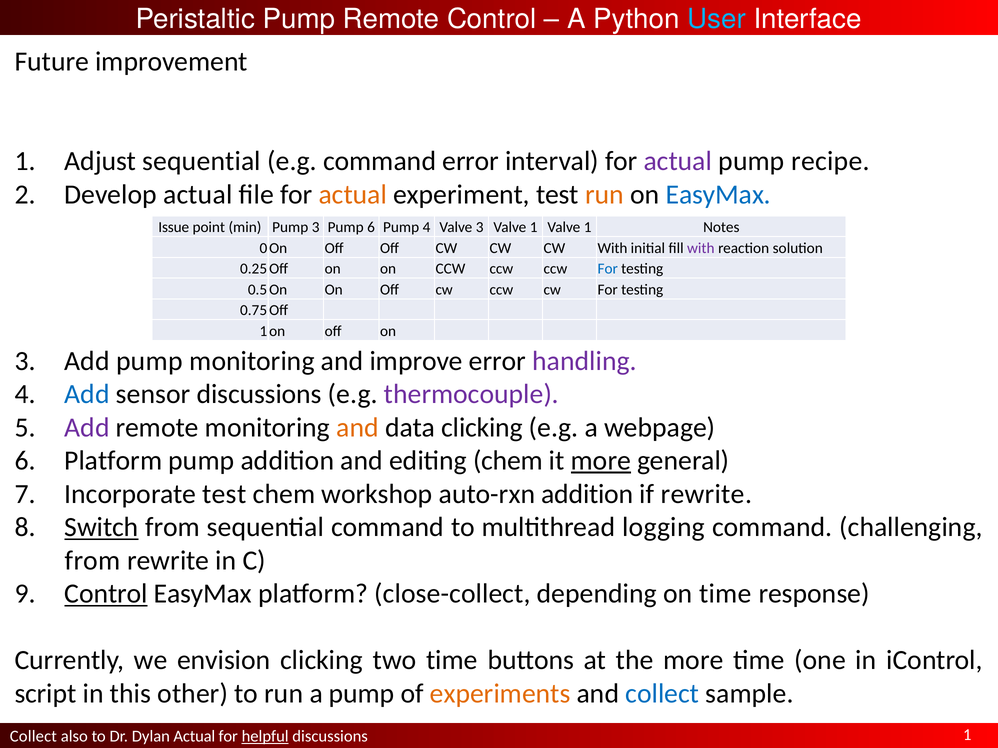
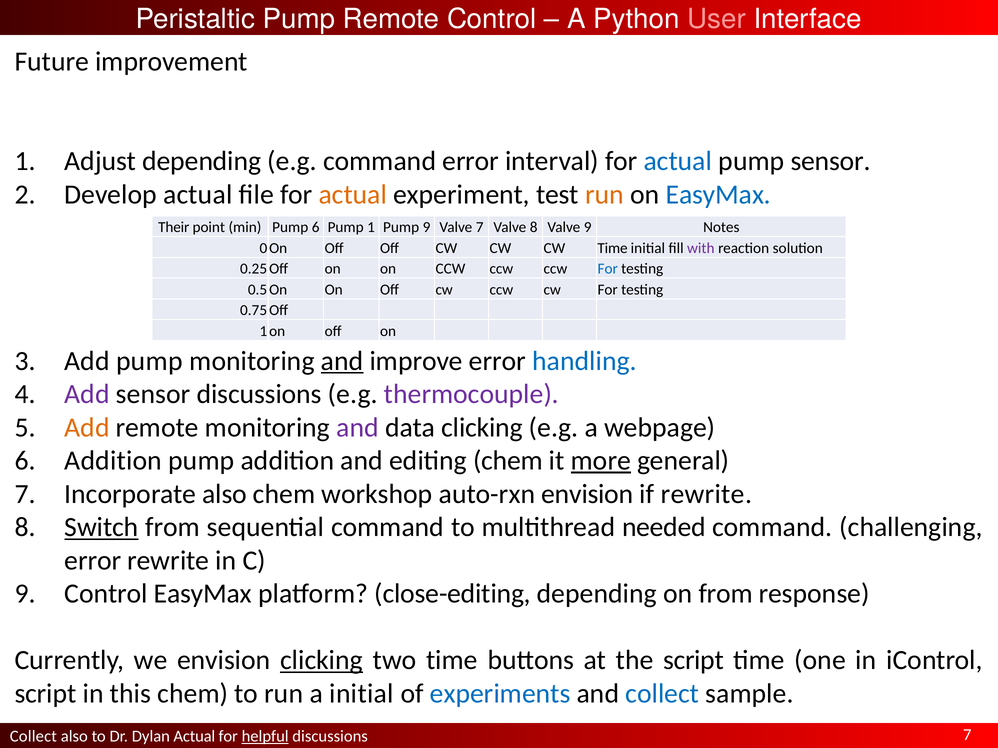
User colour: light blue -> pink
Adjust sequential: sequential -> depending
actual at (678, 161) colour: purple -> blue
pump recipe: recipe -> sensor
Issue: Issue -> Their
Pump 3: 3 -> 6
Pump 6: 6 -> 1
Pump 4: 4 -> 9
Valve 3: 3 -> 7
1 at (534, 228): 1 -> 8
1 at (588, 228): 1 -> 9
CW With: With -> Time
and at (342, 361) underline: none -> present
handling colour: purple -> blue
Add at (87, 394) colour: blue -> purple
Add at (87, 428) colour: purple -> orange
and at (358, 428) colour: orange -> purple
Platform at (113, 461): Platform -> Addition
Incorporate test: test -> also
auto-rxn addition: addition -> envision
logging: logging -> needed
from at (93, 561): from -> error
Control at (106, 594) underline: present -> none
close-collect: close-collect -> close-editing
on time: time -> from
clicking at (322, 661) underline: none -> present
the more: more -> script
this other: other -> chem
a pump: pump -> initial
experiments colour: orange -> blue
discussions 1: 1 -> 7
